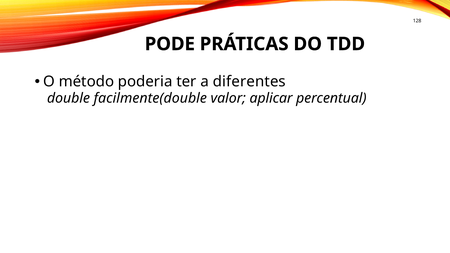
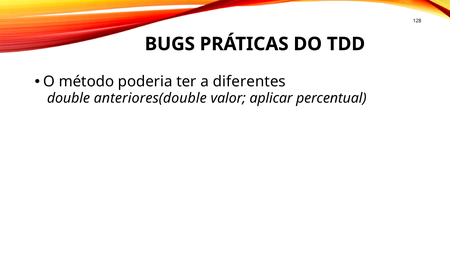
PODE: PODE -> BUGS
facilmente(double: facilmente(double -> anteriores(double
